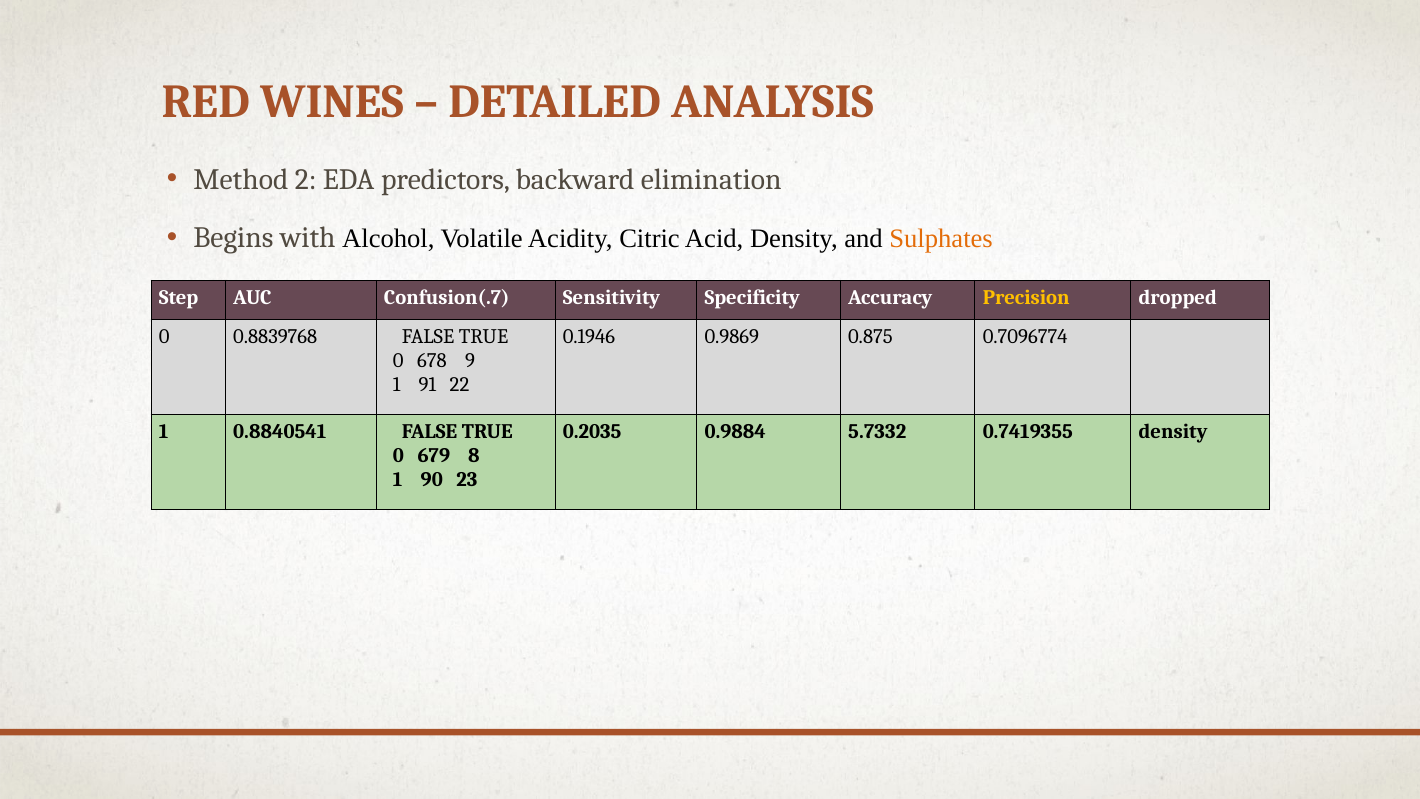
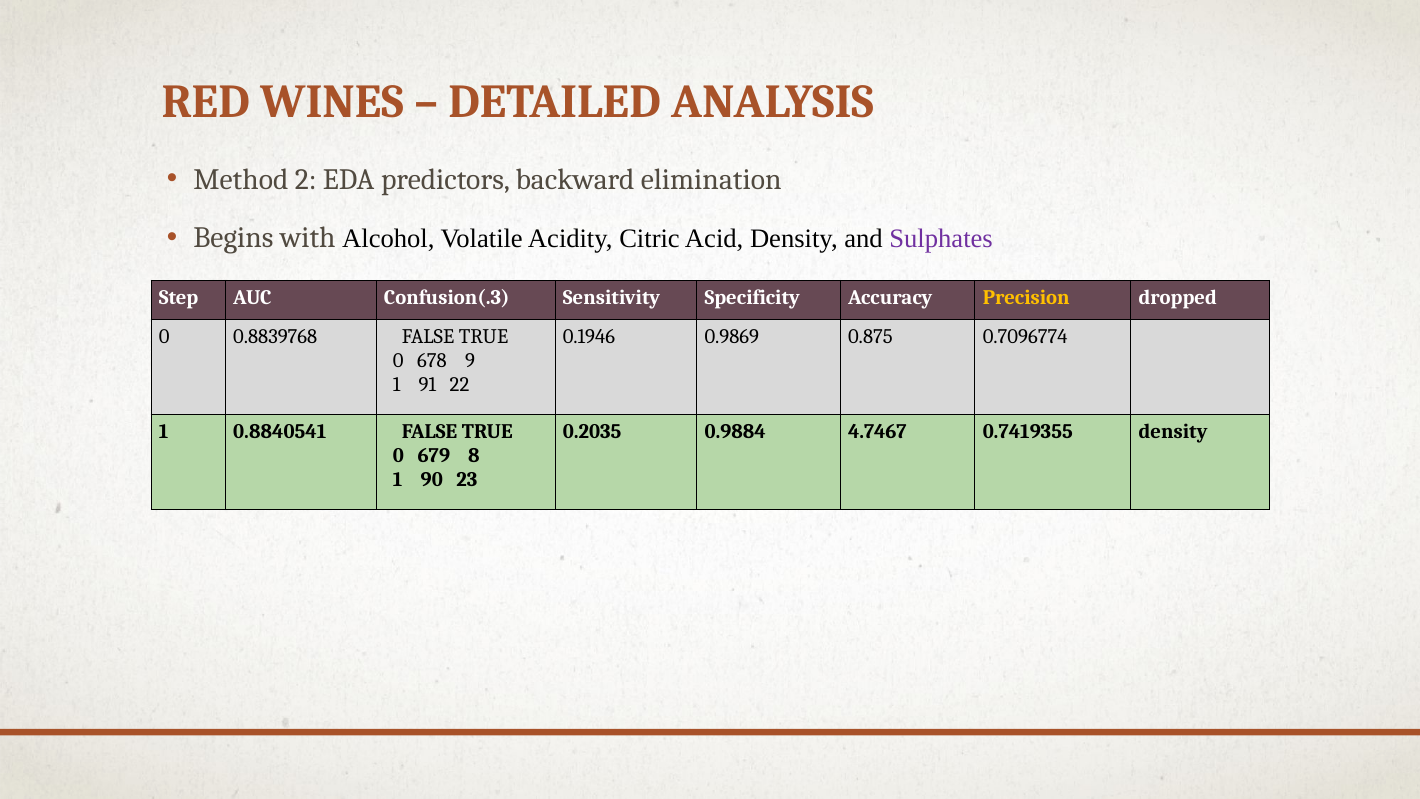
Sulphates colour: orange -> purple
Confusion(.7: Confusion(.7 -> Confusion(.3
5.7332: 5.7332 -> 4.7467
